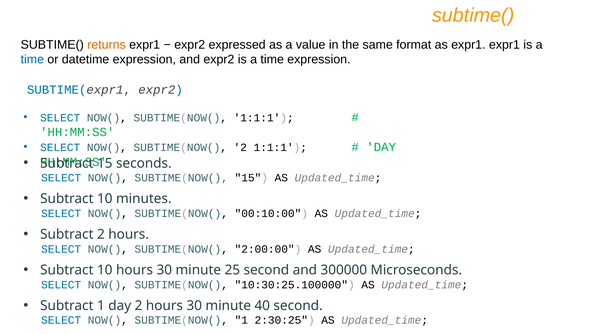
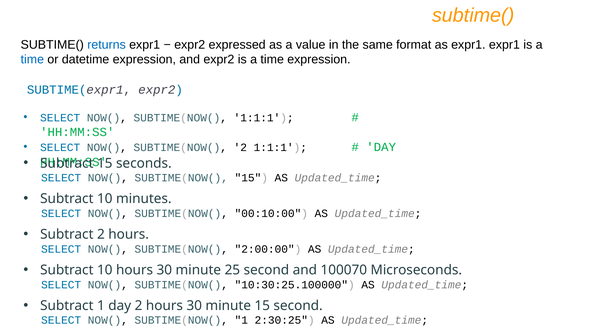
returns colour: orange -> blue
300000: 300000 -> 100070
minute 40: 40 -> 15
